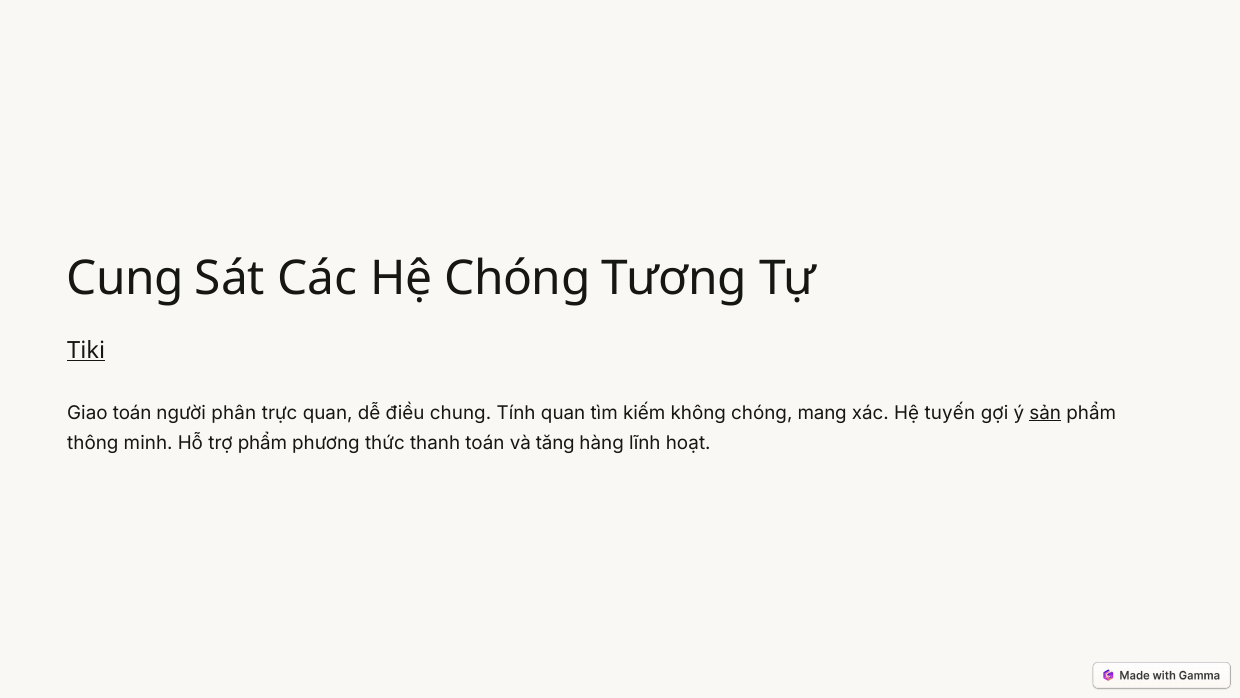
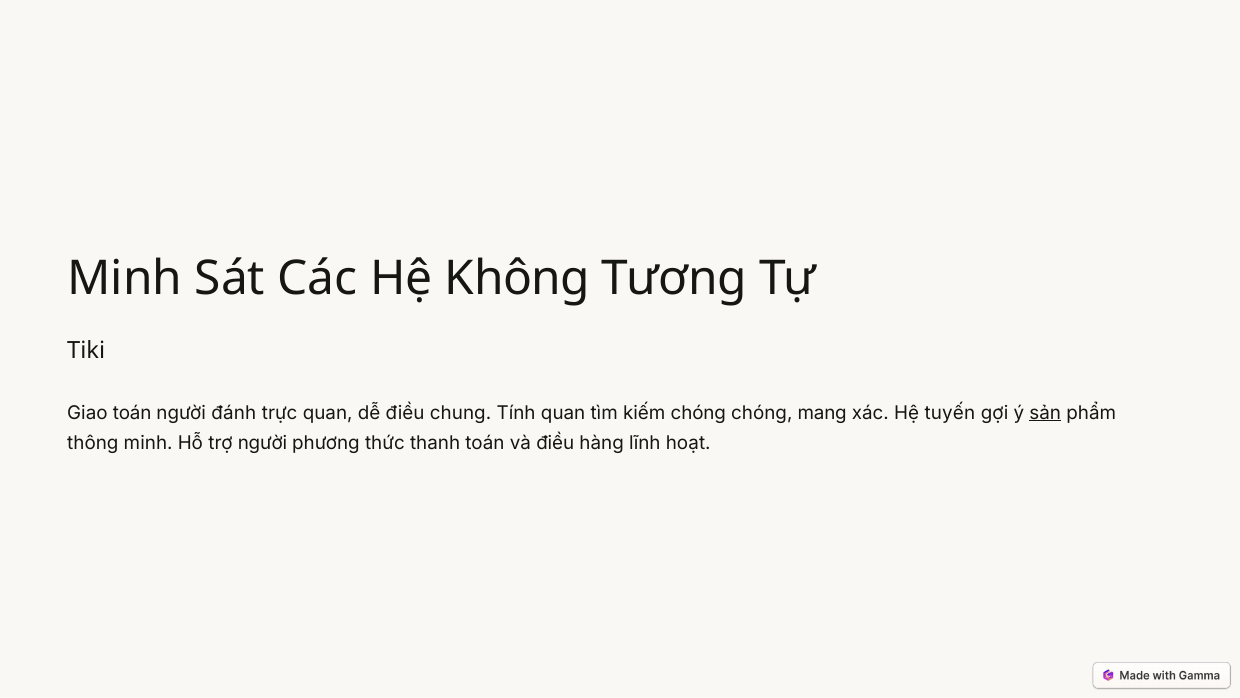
Cung at (125, 278): Cung -> Minh
Hệ Chóng: Chóng -> Không
Tiki underline: present -> none
phân: phân -> đánh
kiếm không: không -> chóng
trợ phẩm: phẩm -> người
và tăng: tăng -> điều
